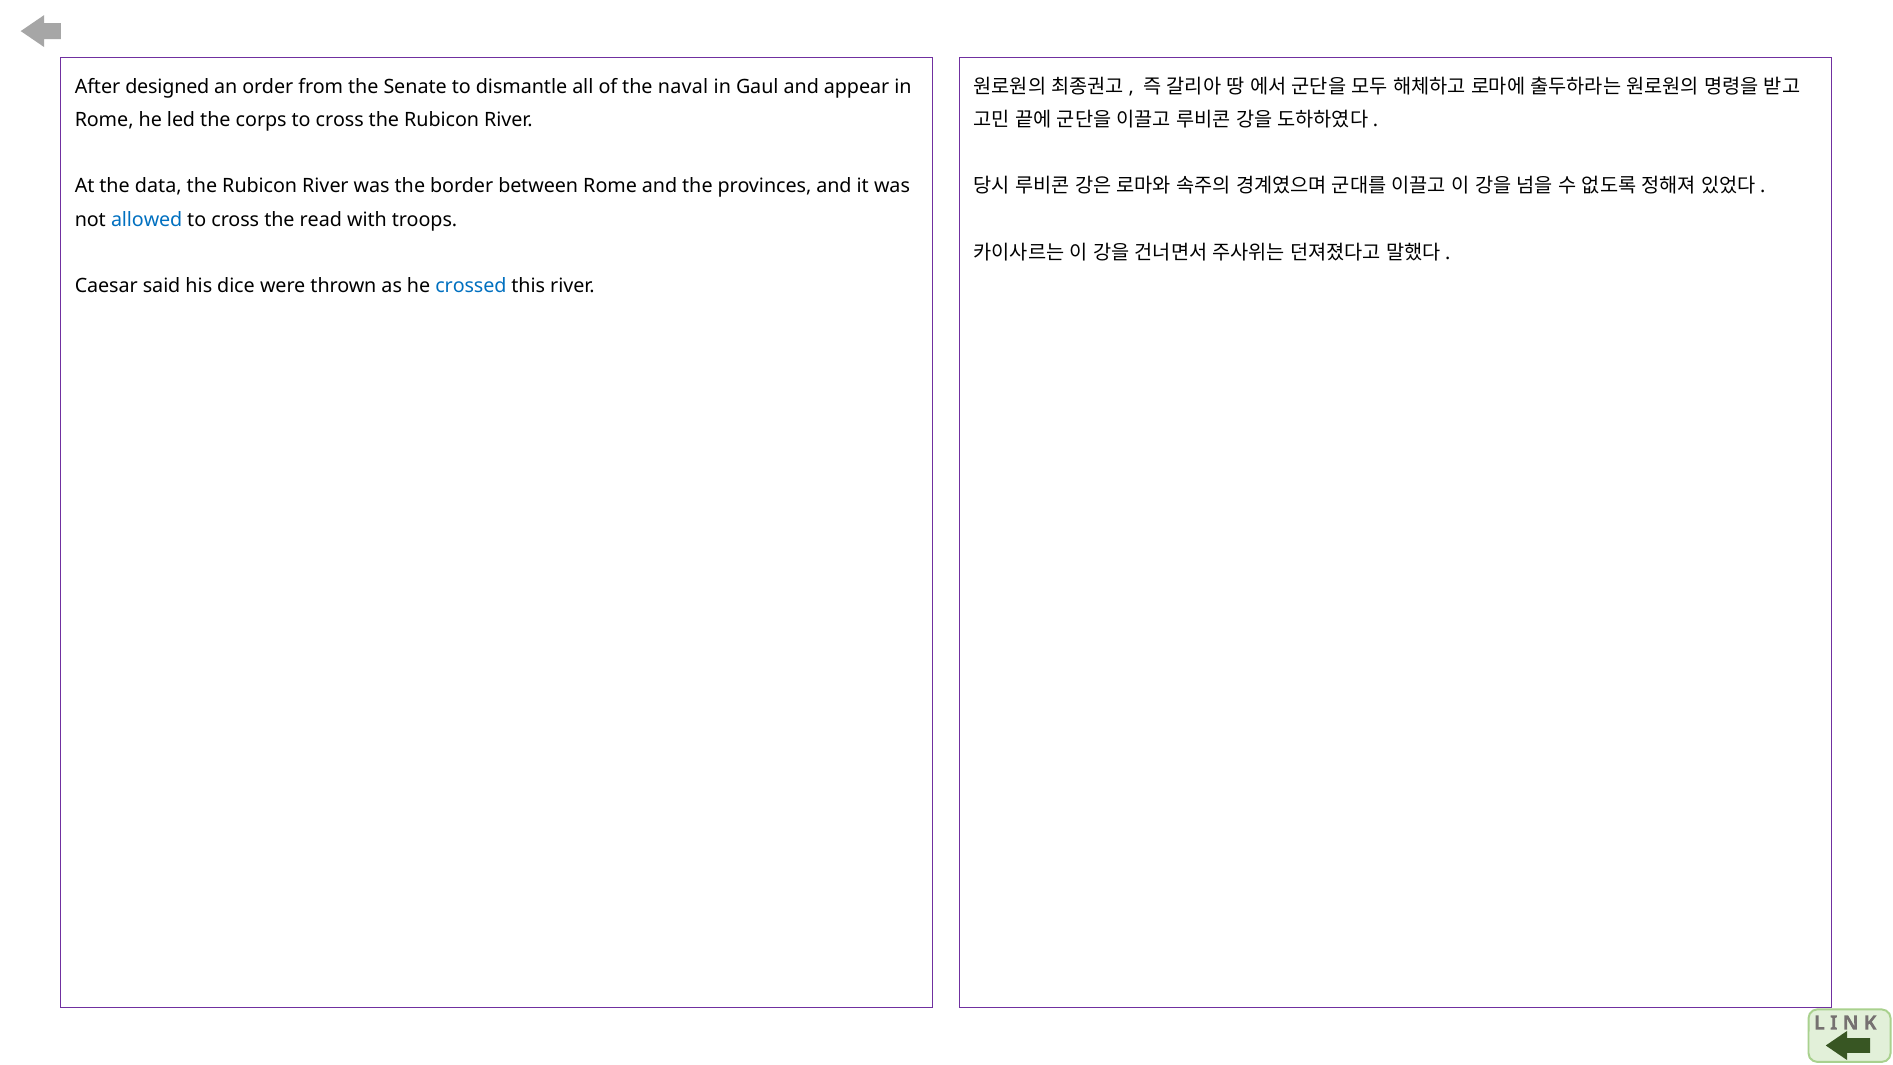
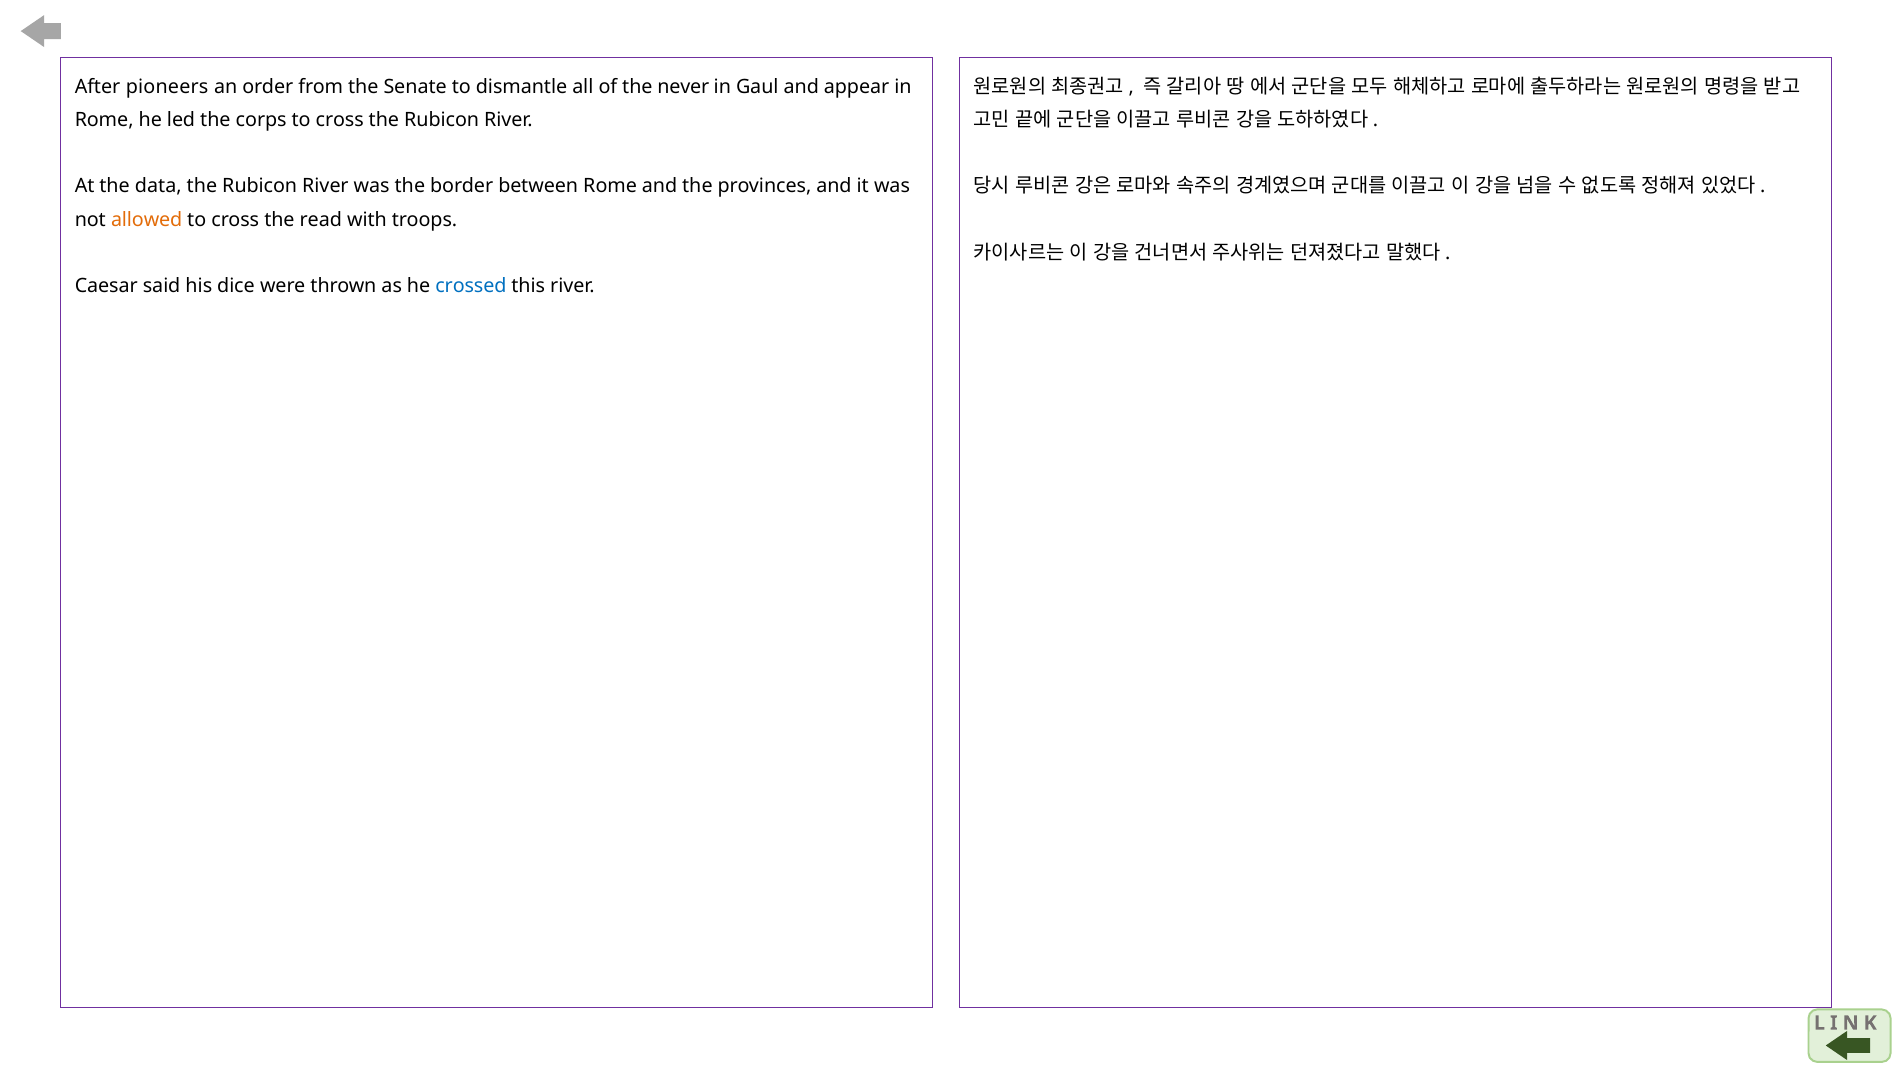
designed: designed -> pioneers
naval: naval -> never
allowed colour: blue -> orange
